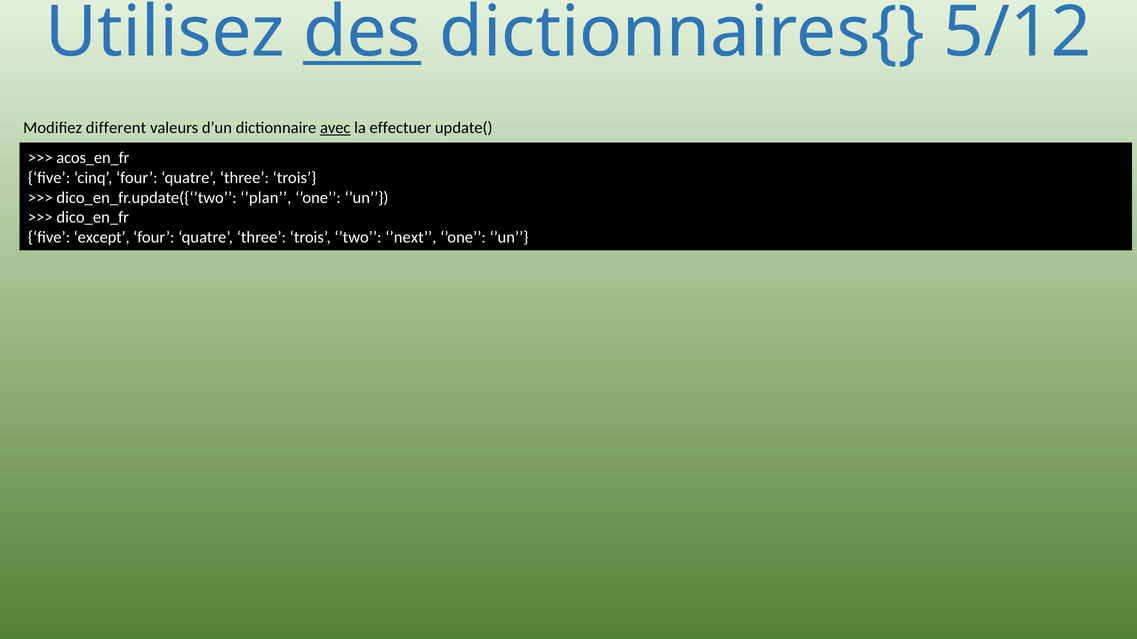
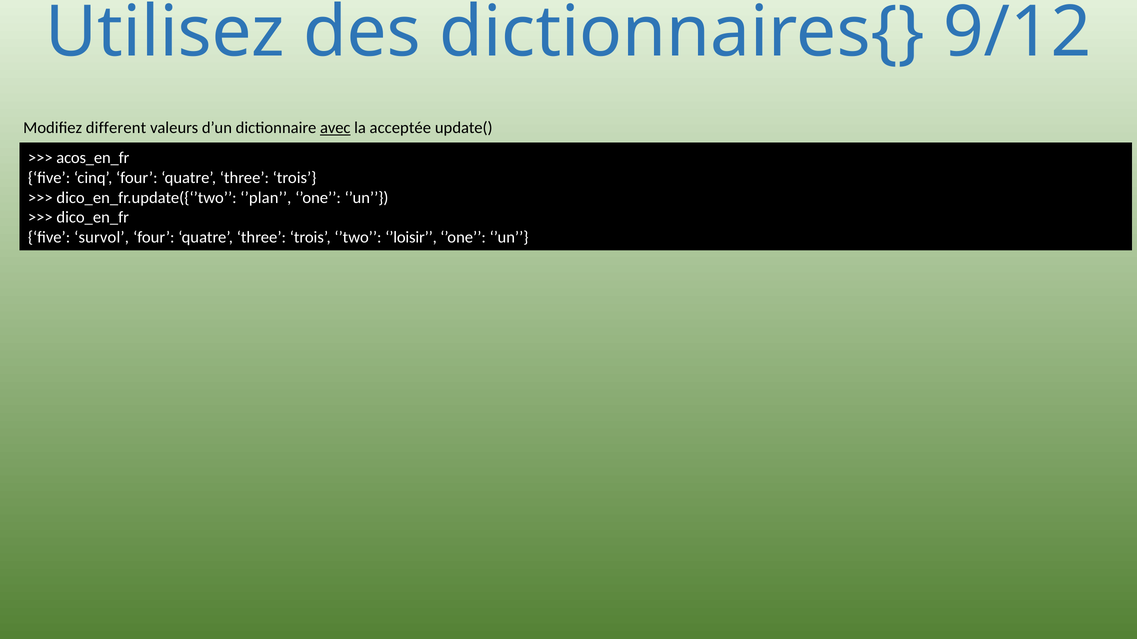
des underline: present -> none
5/12: 5/12 -> 9/12
effectuer: effectuer -> acceptée
except: except -> survol
’next: ’next -> ’loisir
